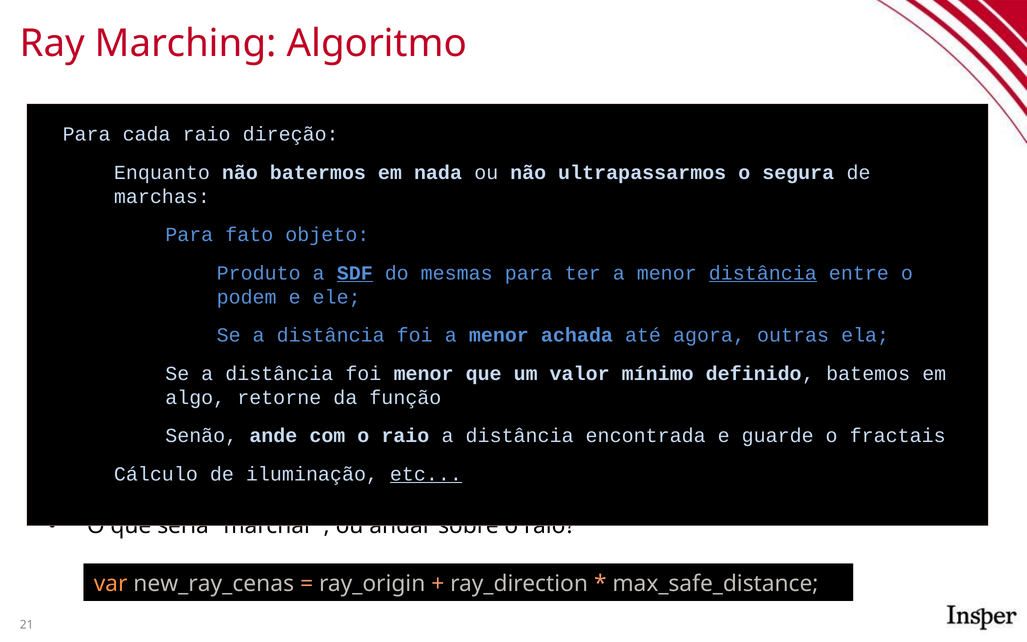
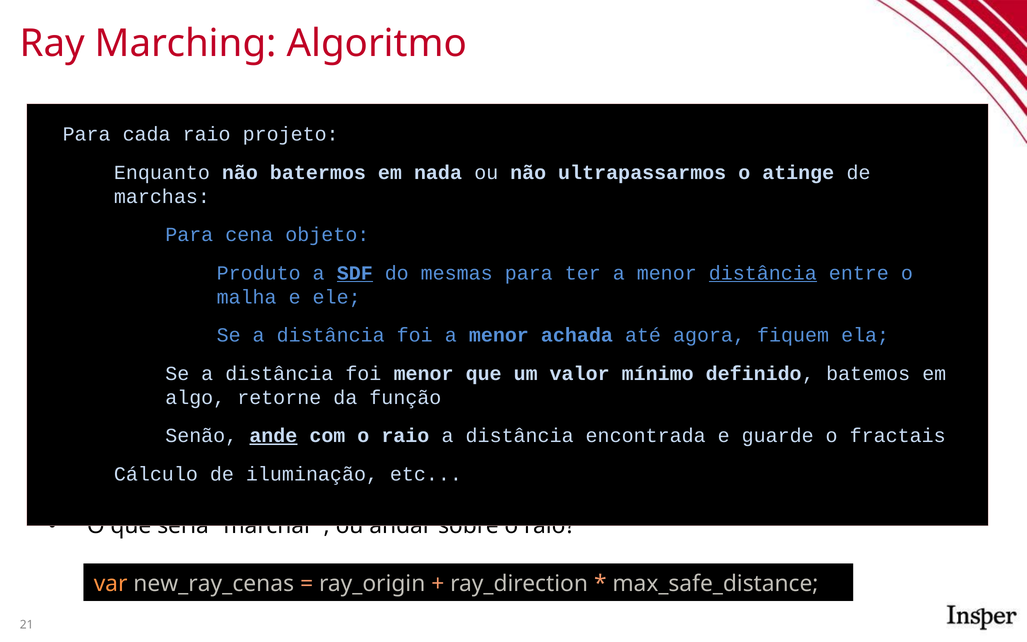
direção: direção -> projeto
segura: segura -> atinge
fato: fato -> cena
podem: podem -> malha
outras: outras -> fiquem
ande underline: none -> present
etc underline: present -> none
